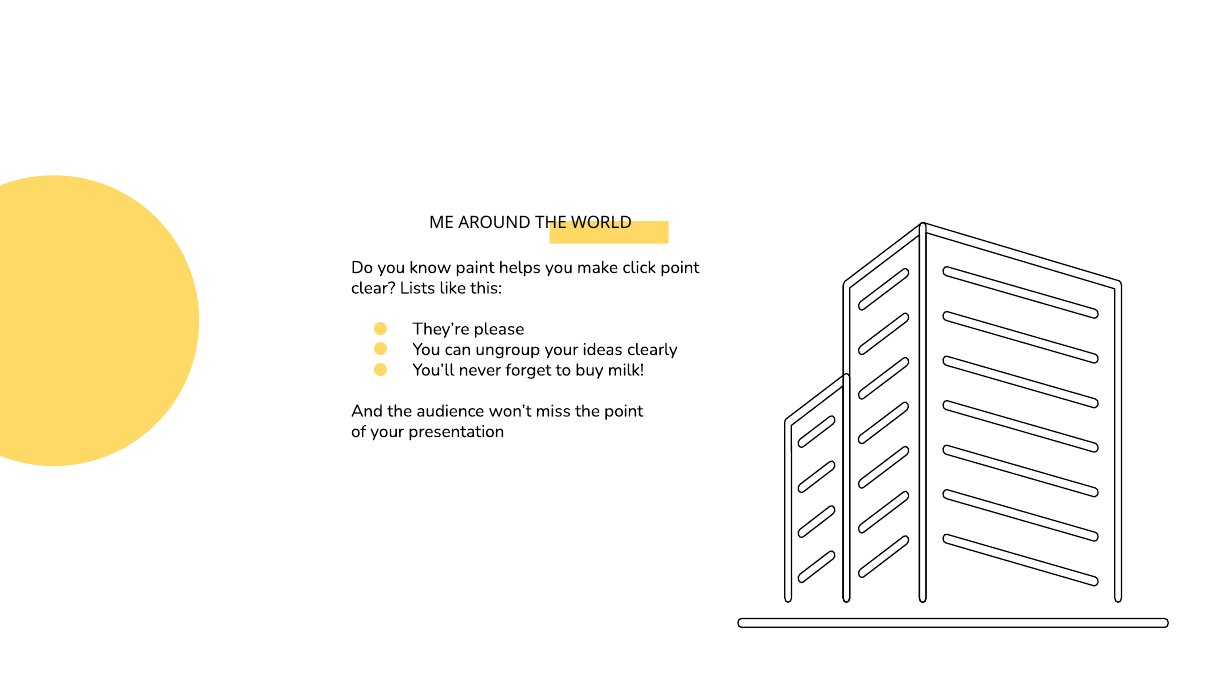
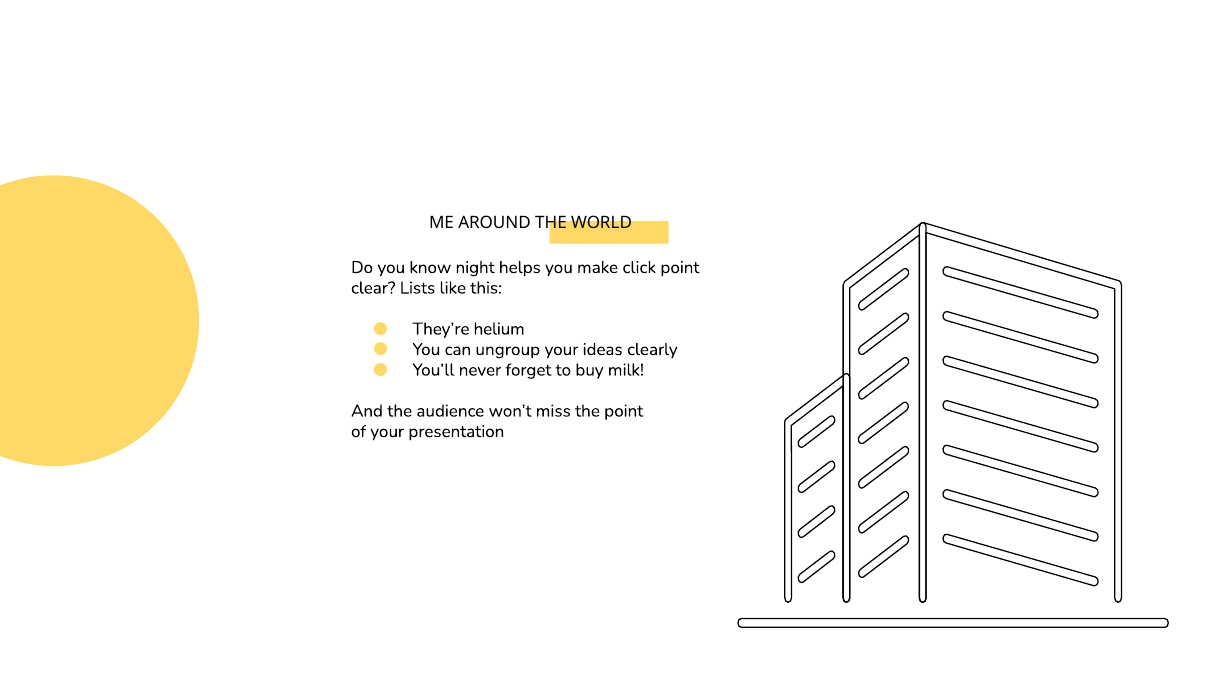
paint: paint -> night
please: please -> helium
